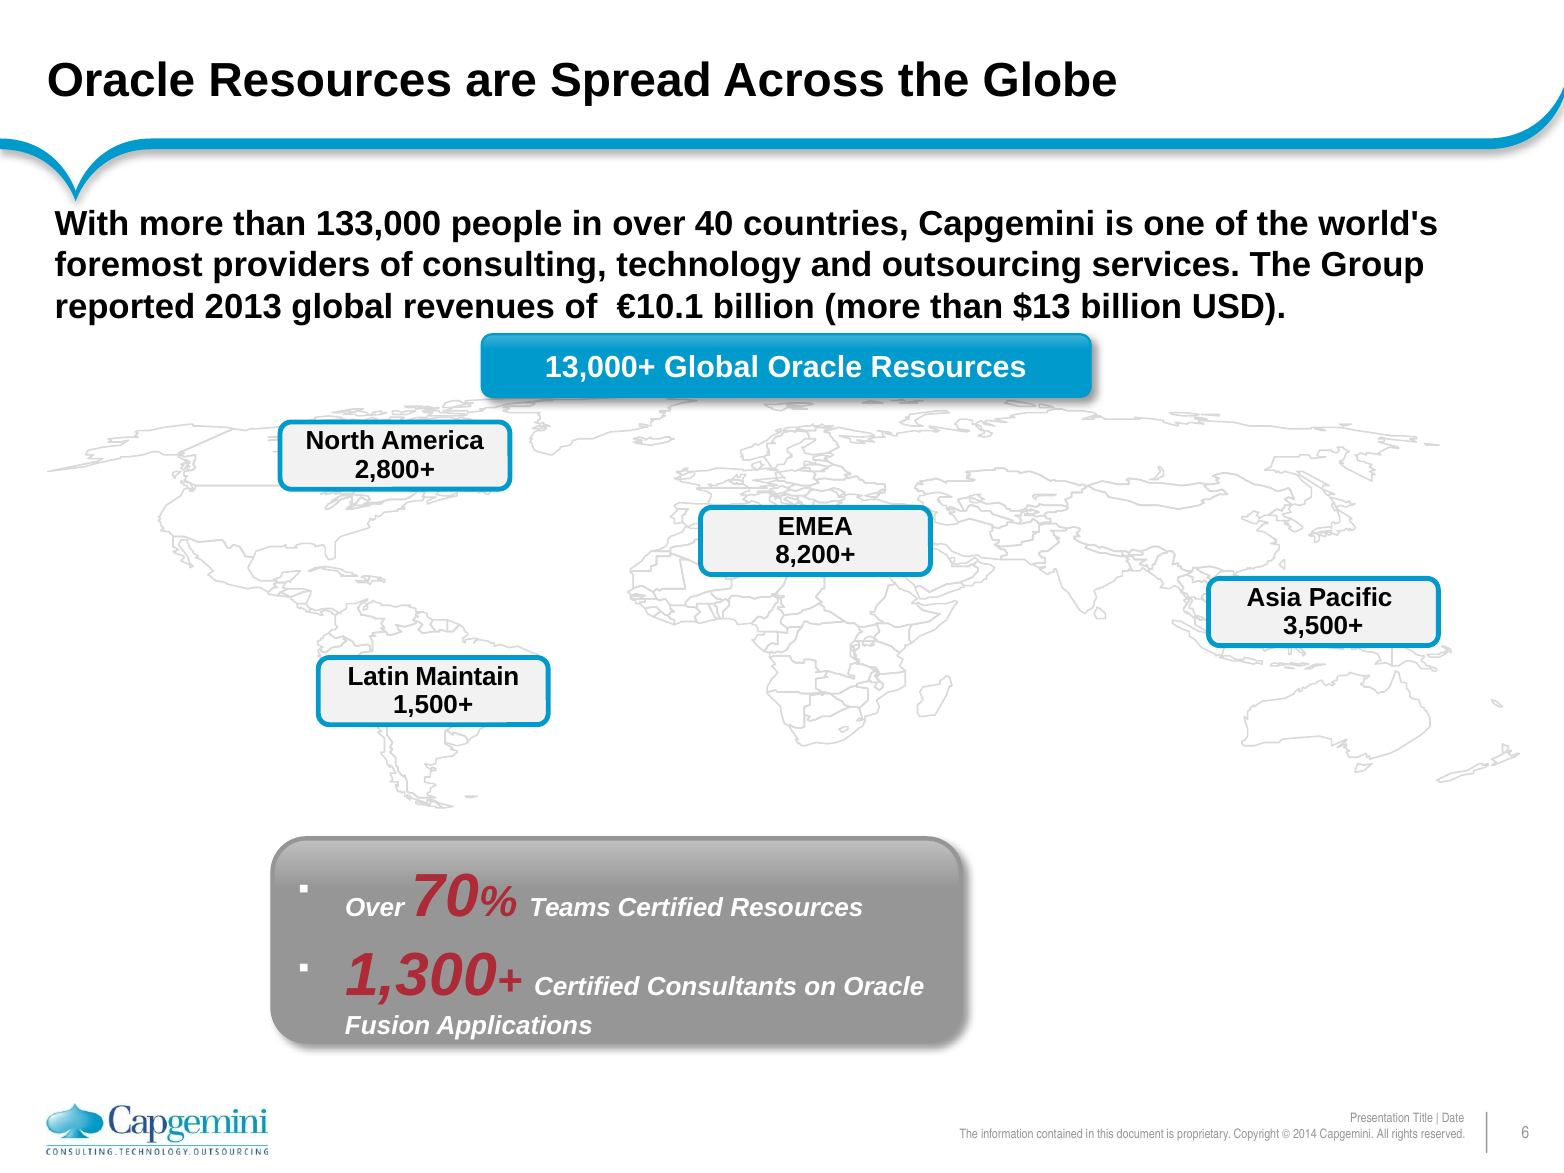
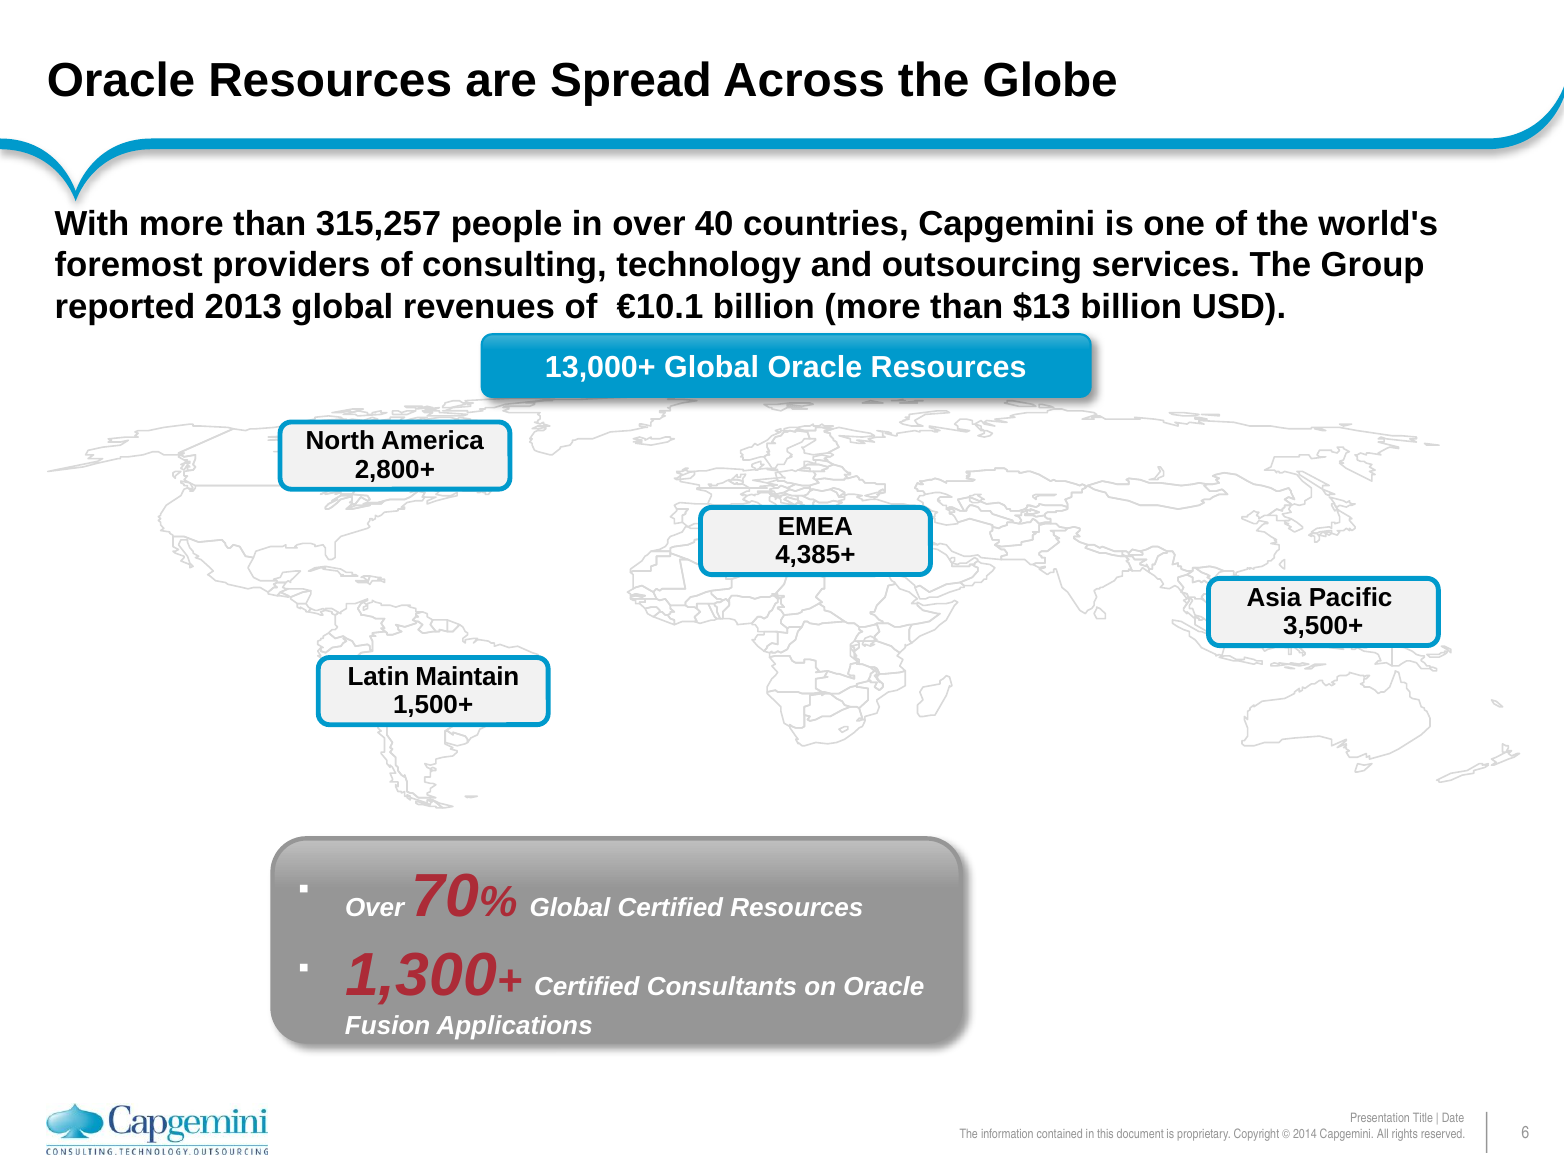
133,000: 133,000 -> 315,257
8,200+: 8,200+ -> 4,385+
Teams at (570, 908): Teams -> Global
